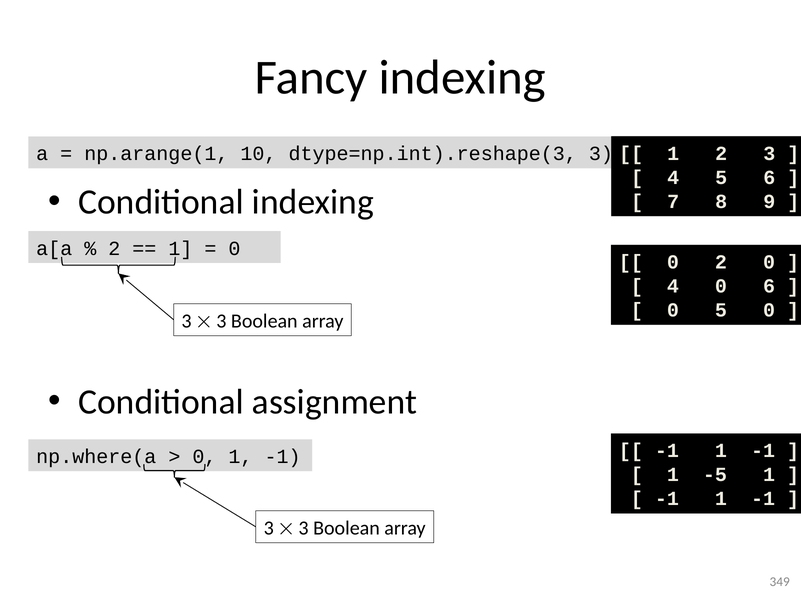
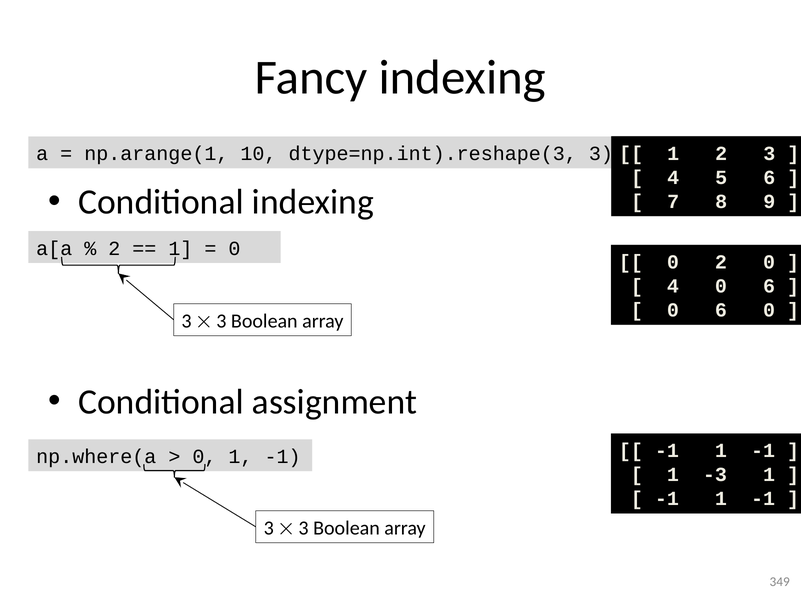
5 at (721, 310): 5 -> 6
-5: -5 -> -3
